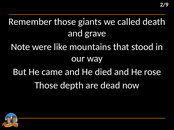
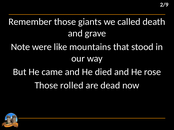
depth: depth -> rolled
